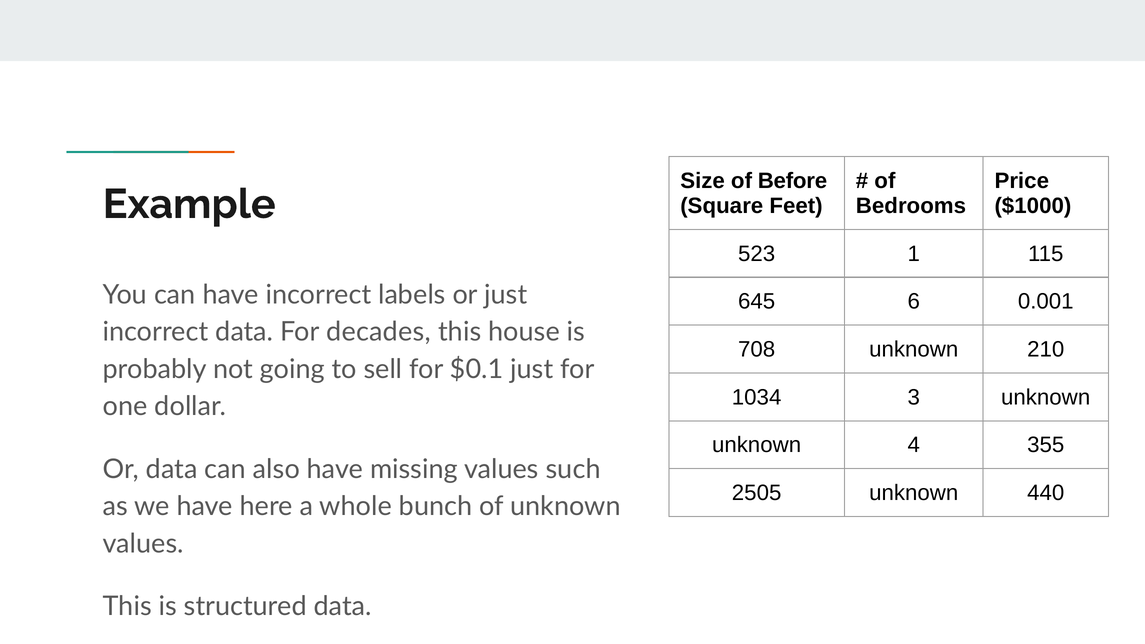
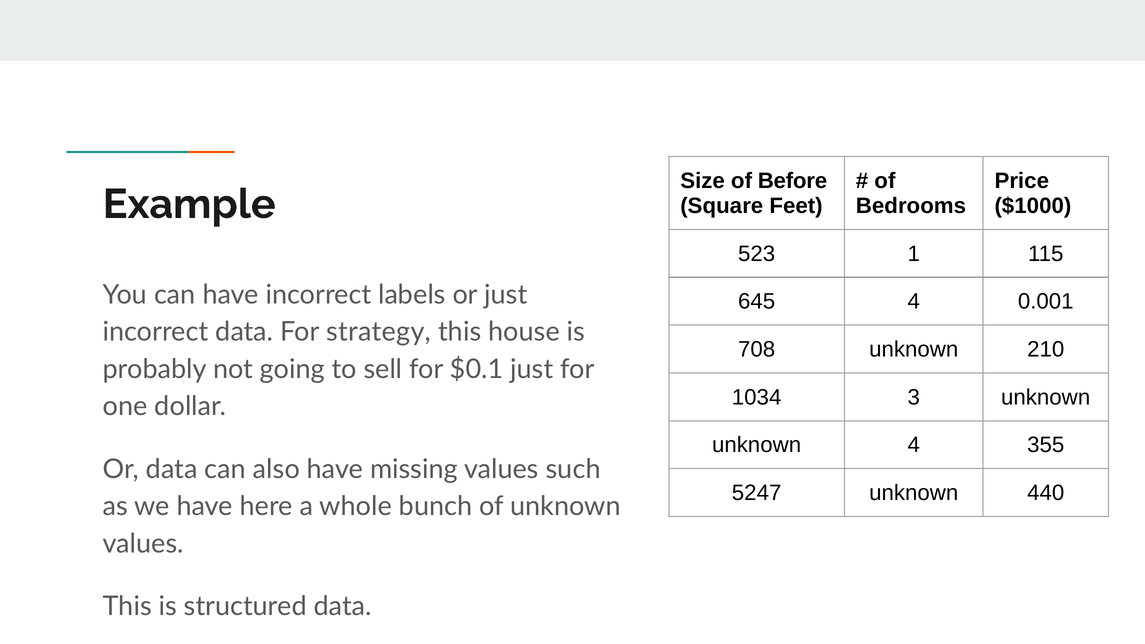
645 6: 6 -> 4
decades: decades -> strategy
2505: 2505 -> 5247
